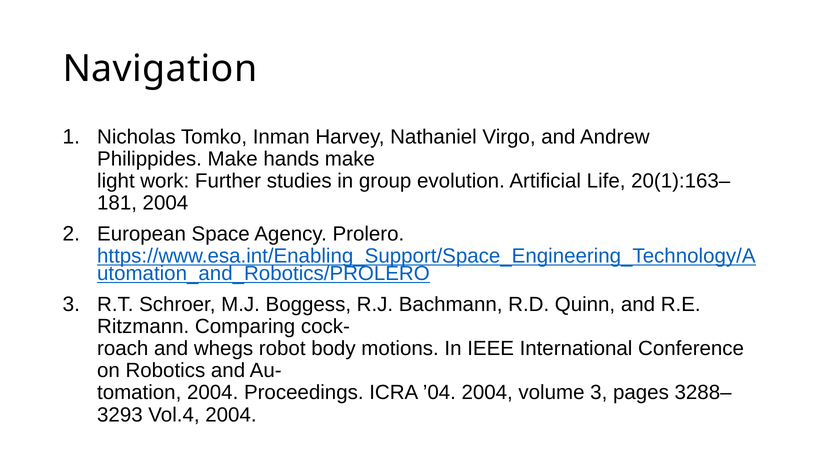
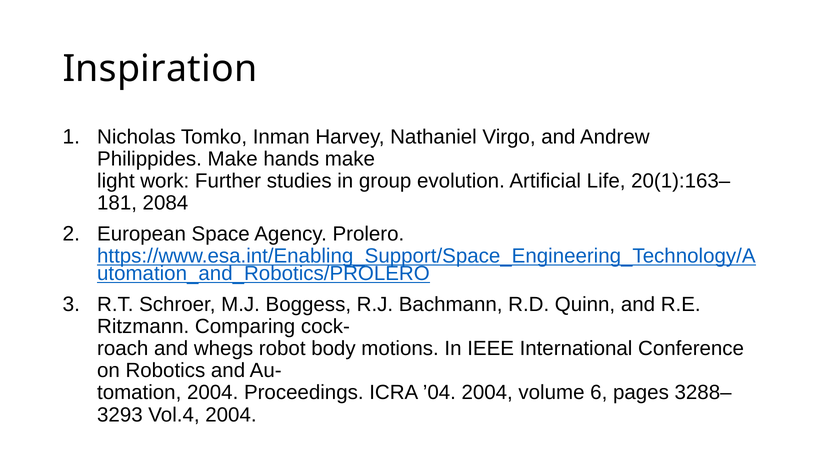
Navigation: Navigation -> Inspiration
2004 at (165, 203): 2004 -> 2084
volume 3: 3 -> 6
